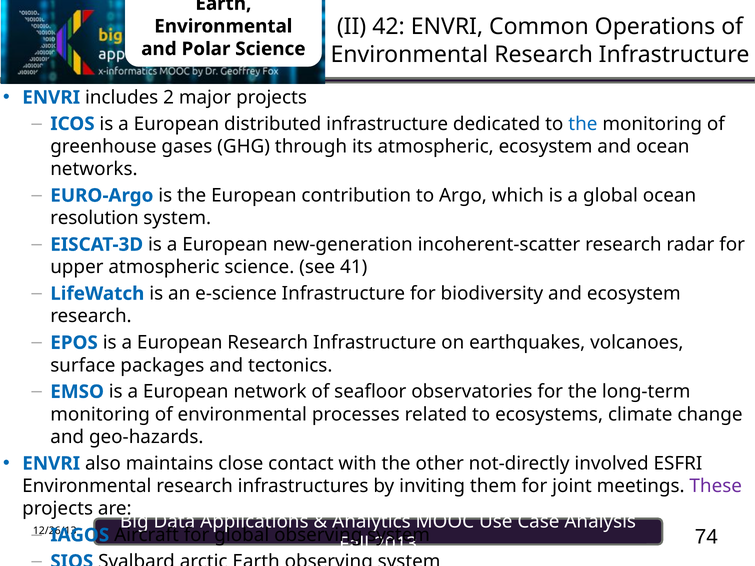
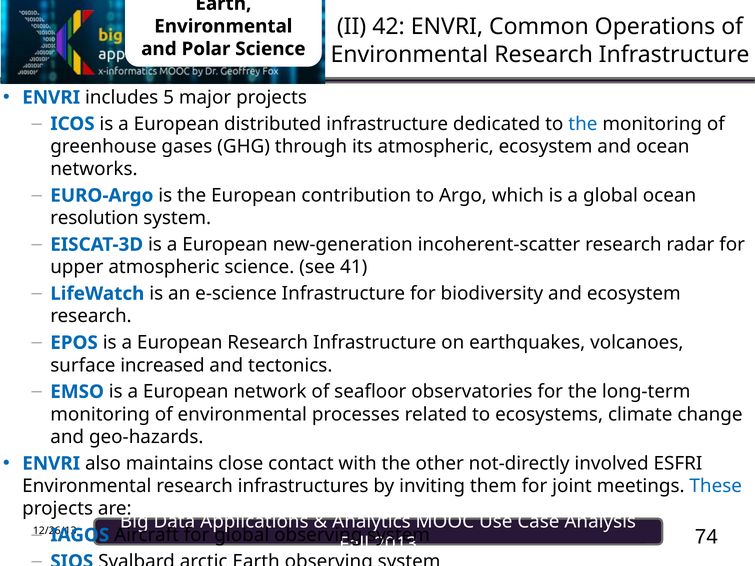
2: 2 -> 5
packages: packages -> increased
These colour: purple -> blue
